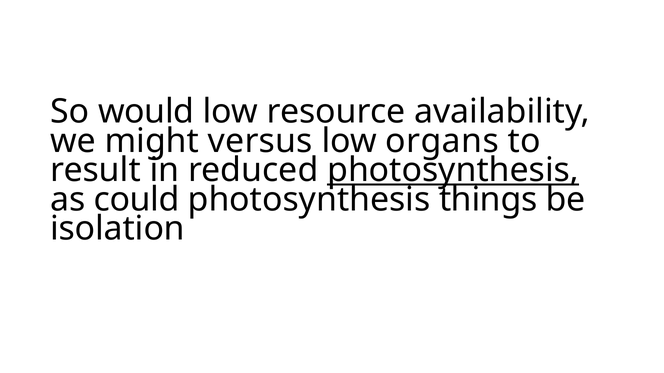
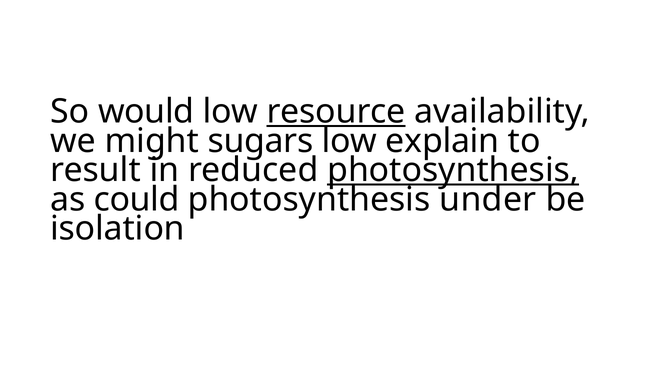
resource underline: none -> present
versus: versus -> sugars
organs: organs -> explain
things: things -> under
